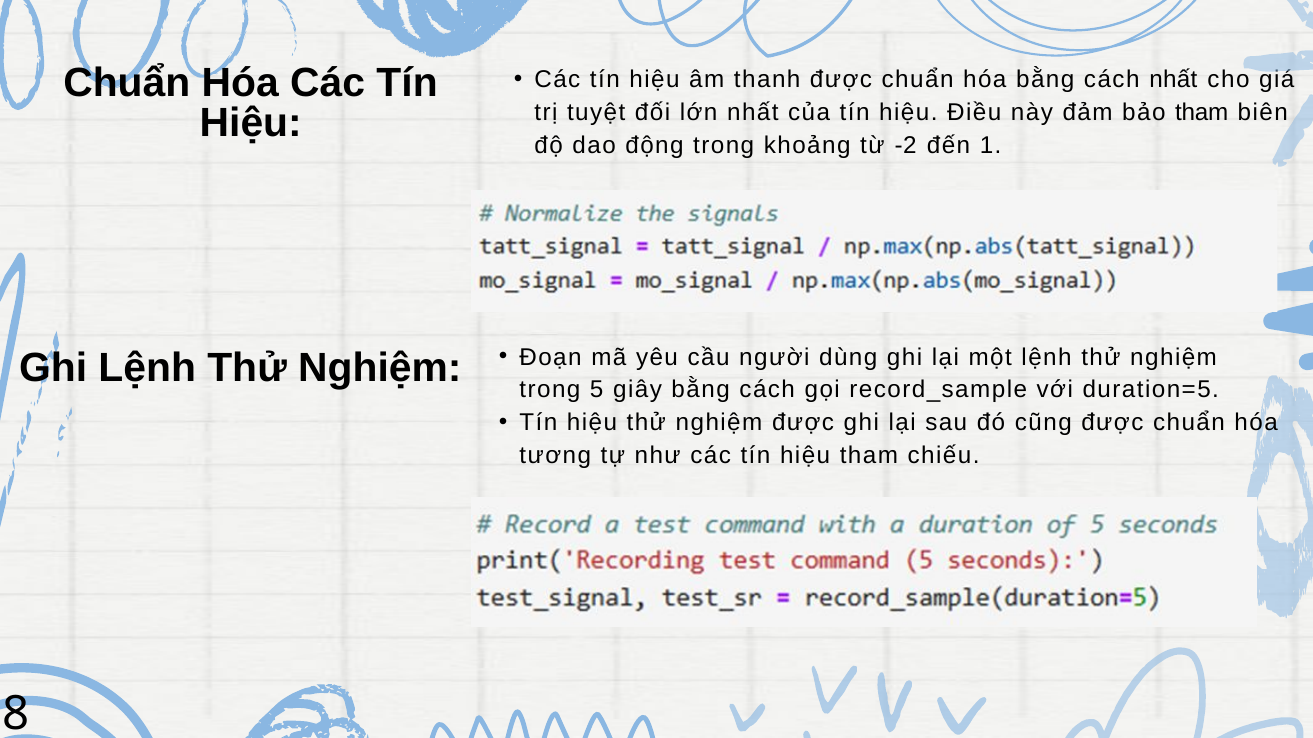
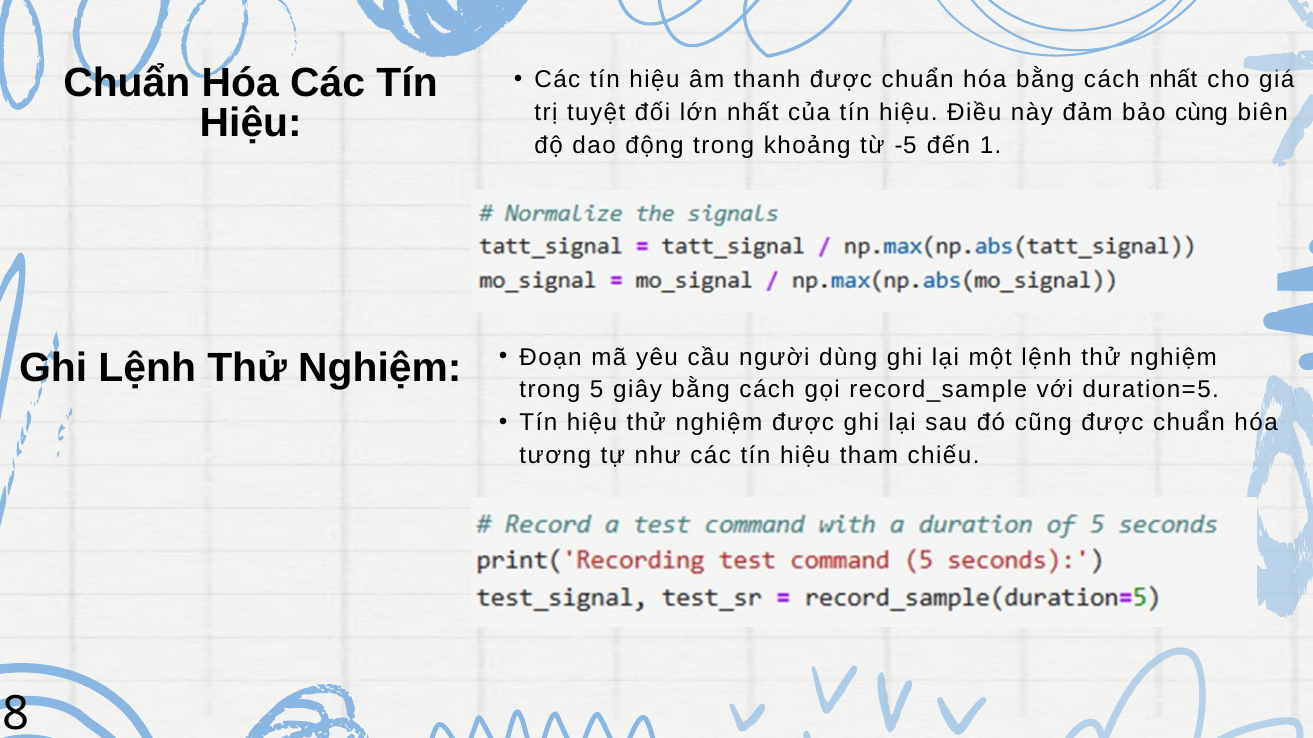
bảo tham: tham -> cùng
-2: -2 -> -5
